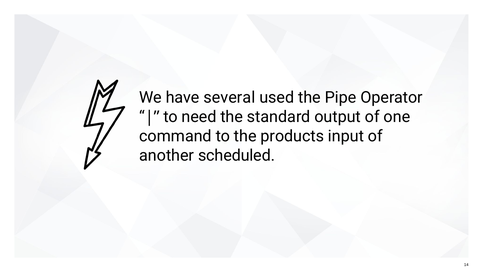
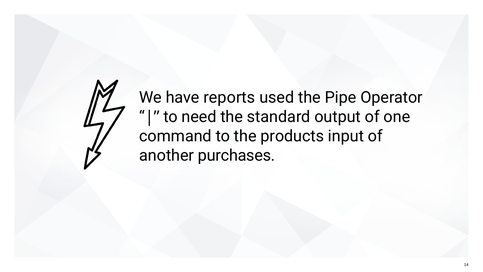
several: several -> reports
scheduled: scheduled -> purchases
